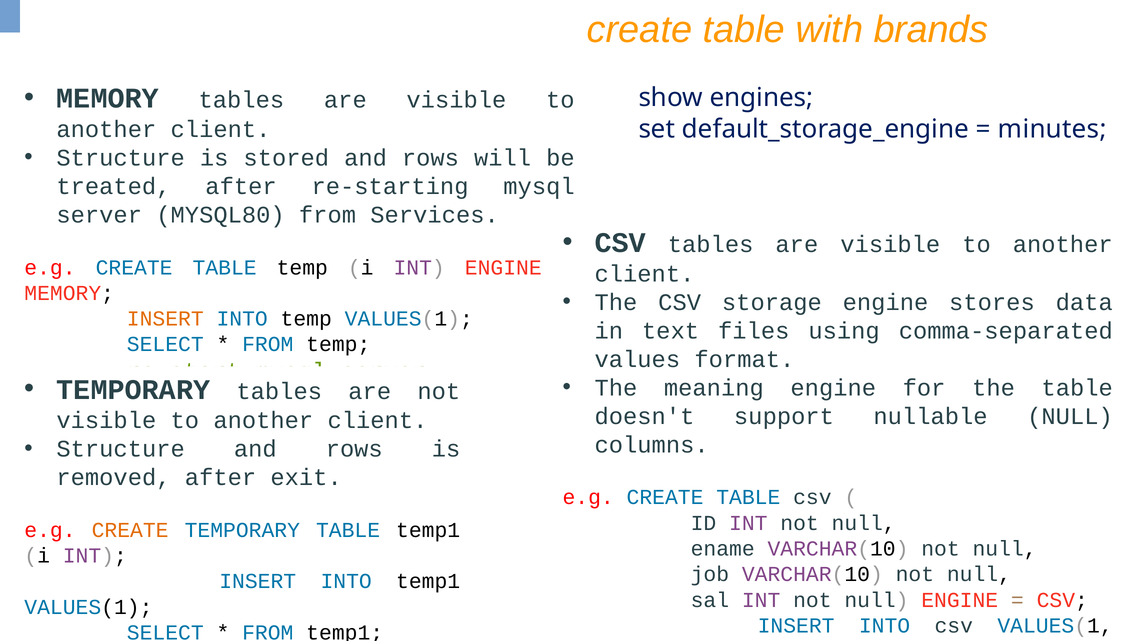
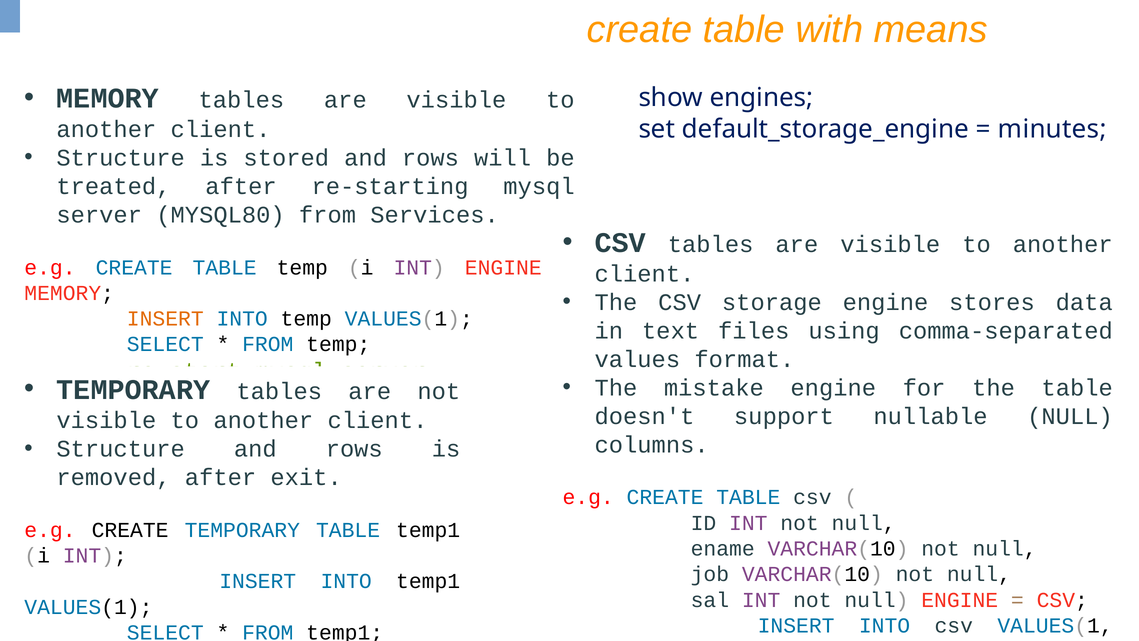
brands: brands -> means
meaning: meaning -> mistake
CREATE at (130, 530) colour: orange -> black
